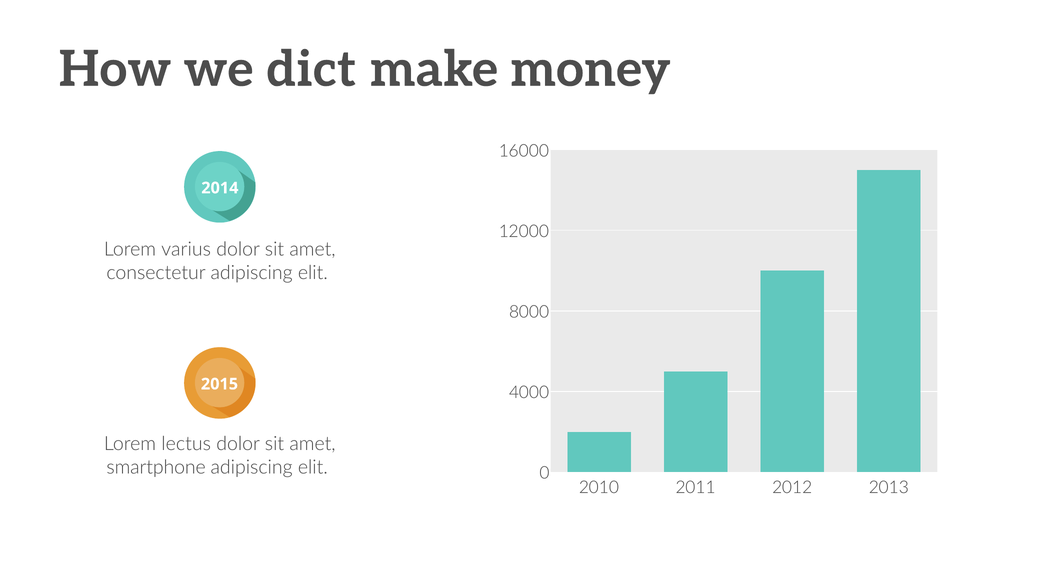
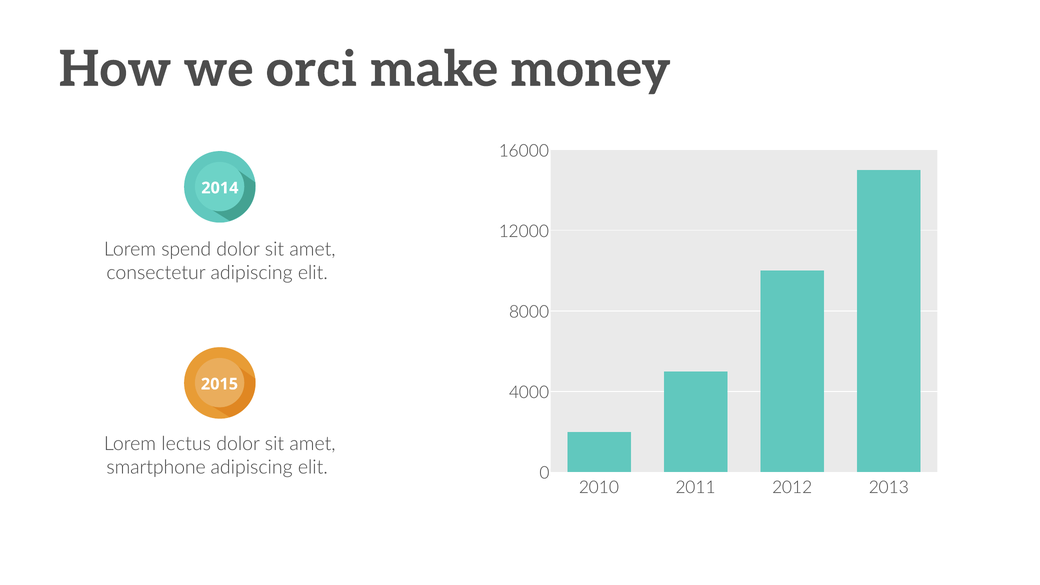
dict: dict -> orci
varius: varius -> spend
